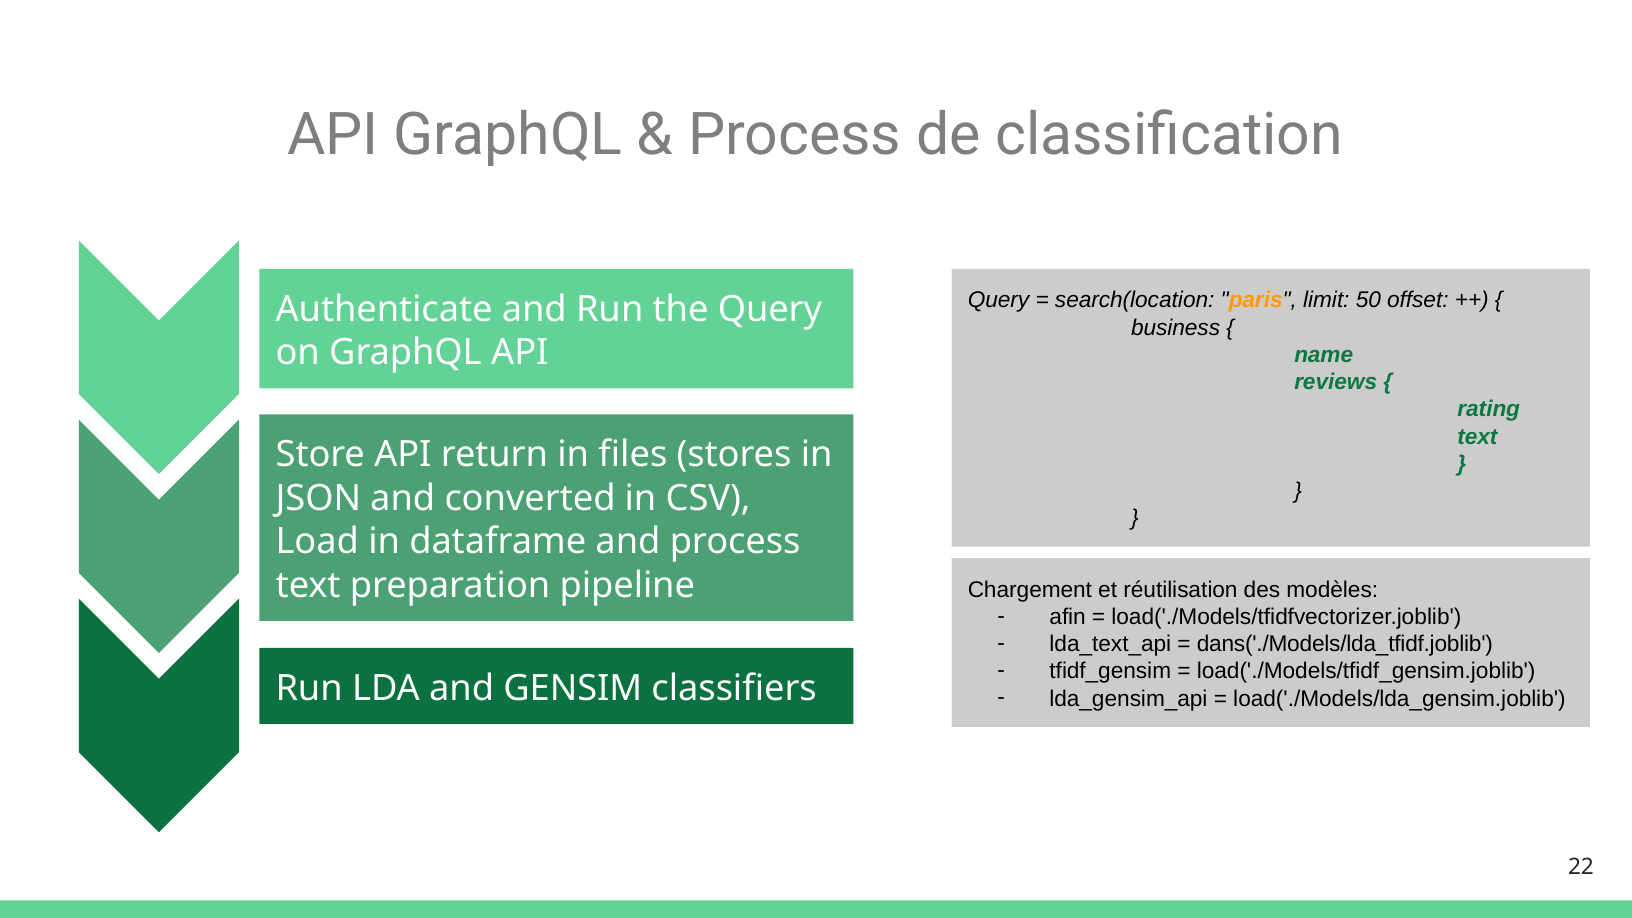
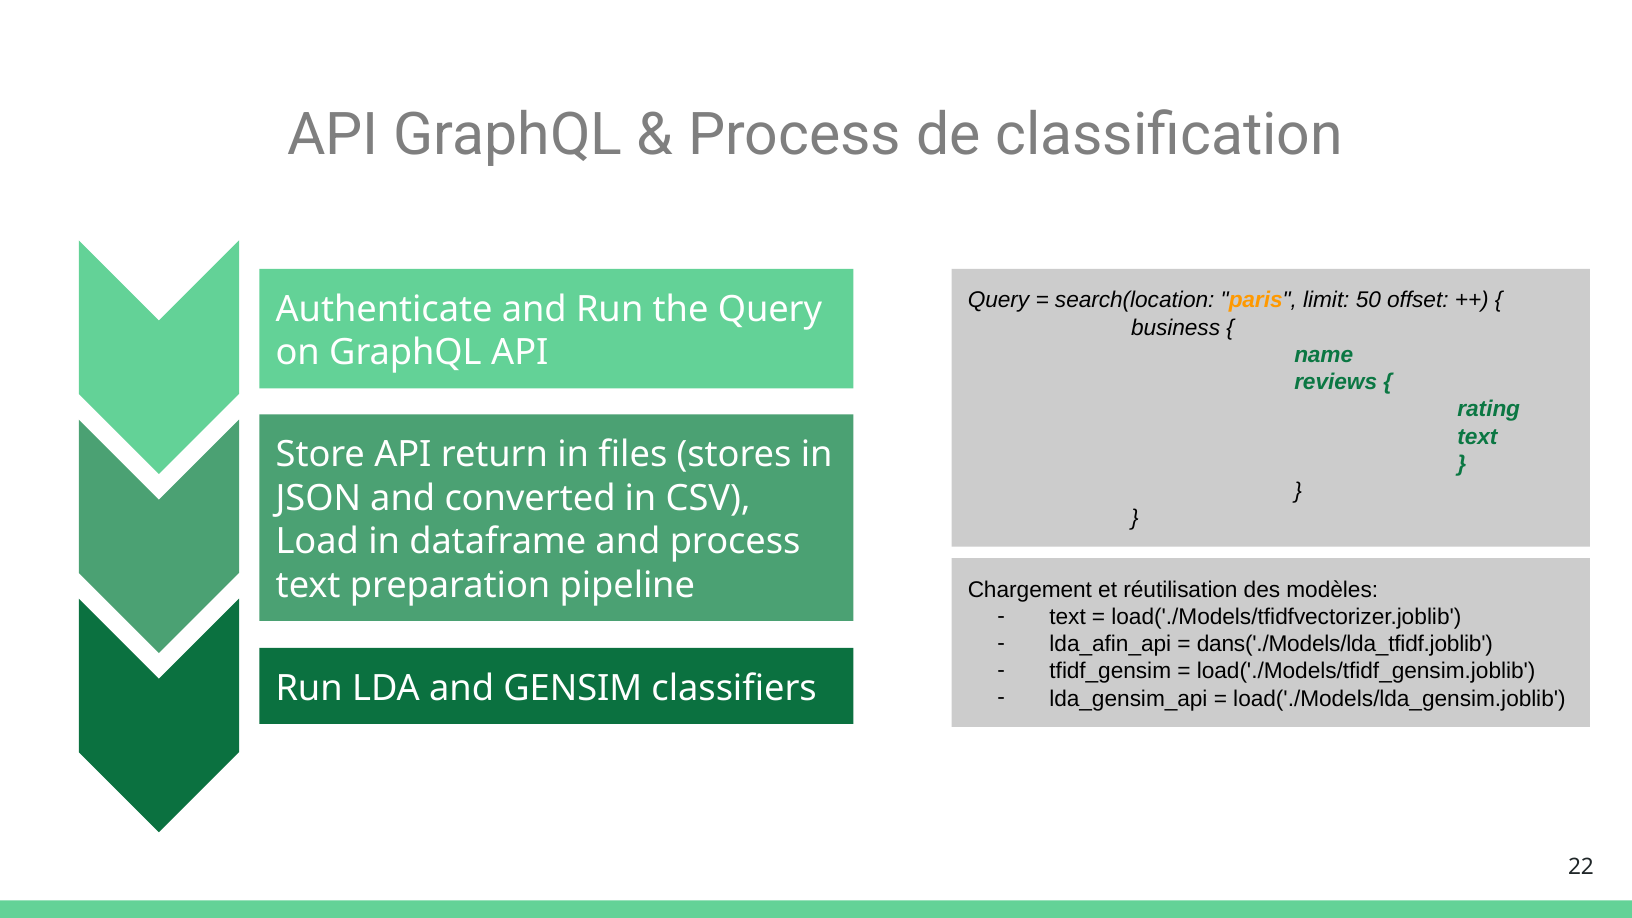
afin at (1068, 617): afin -> text
lda_text_api: lda_text_api -> lda_afin_api
